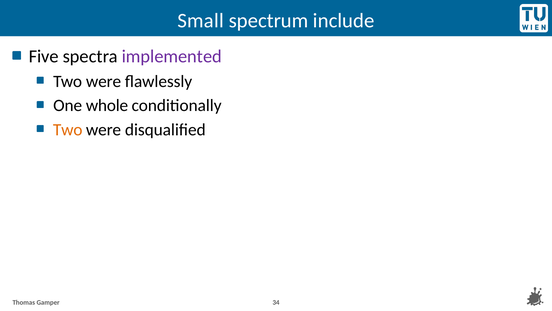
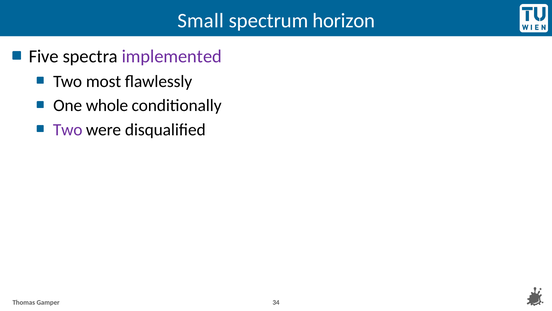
include: include -> horizon
were at (104, 81): were -> most
Two at (68, 130) colour: orange -> purple
